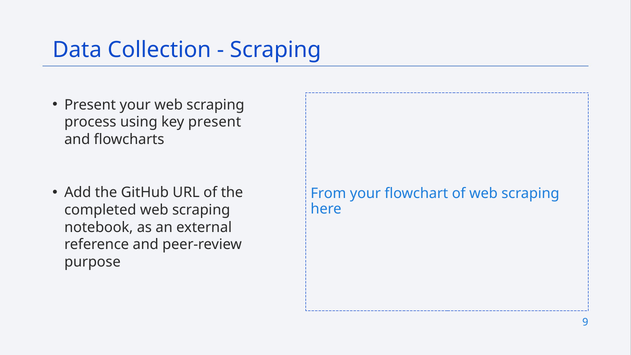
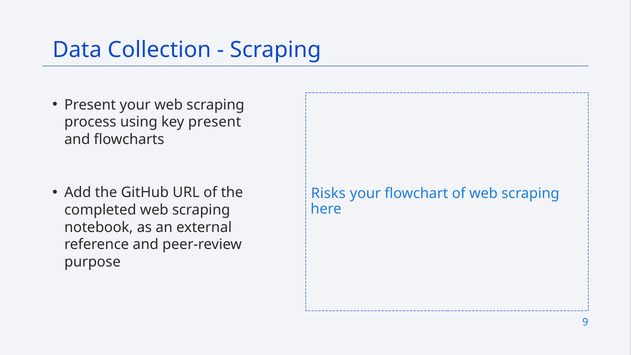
From: From -> Risks
